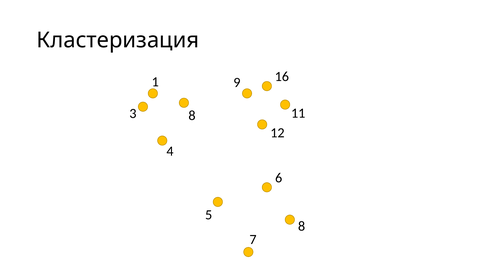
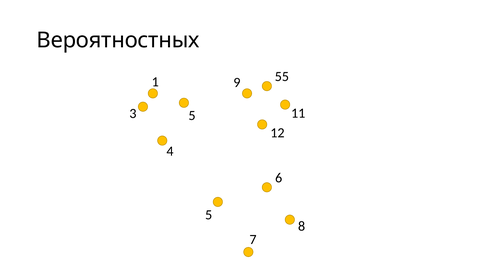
Кластеризация: Кластеризация -> Вероятностных
16: 16 -> 55
3 8: 8 -> 5
